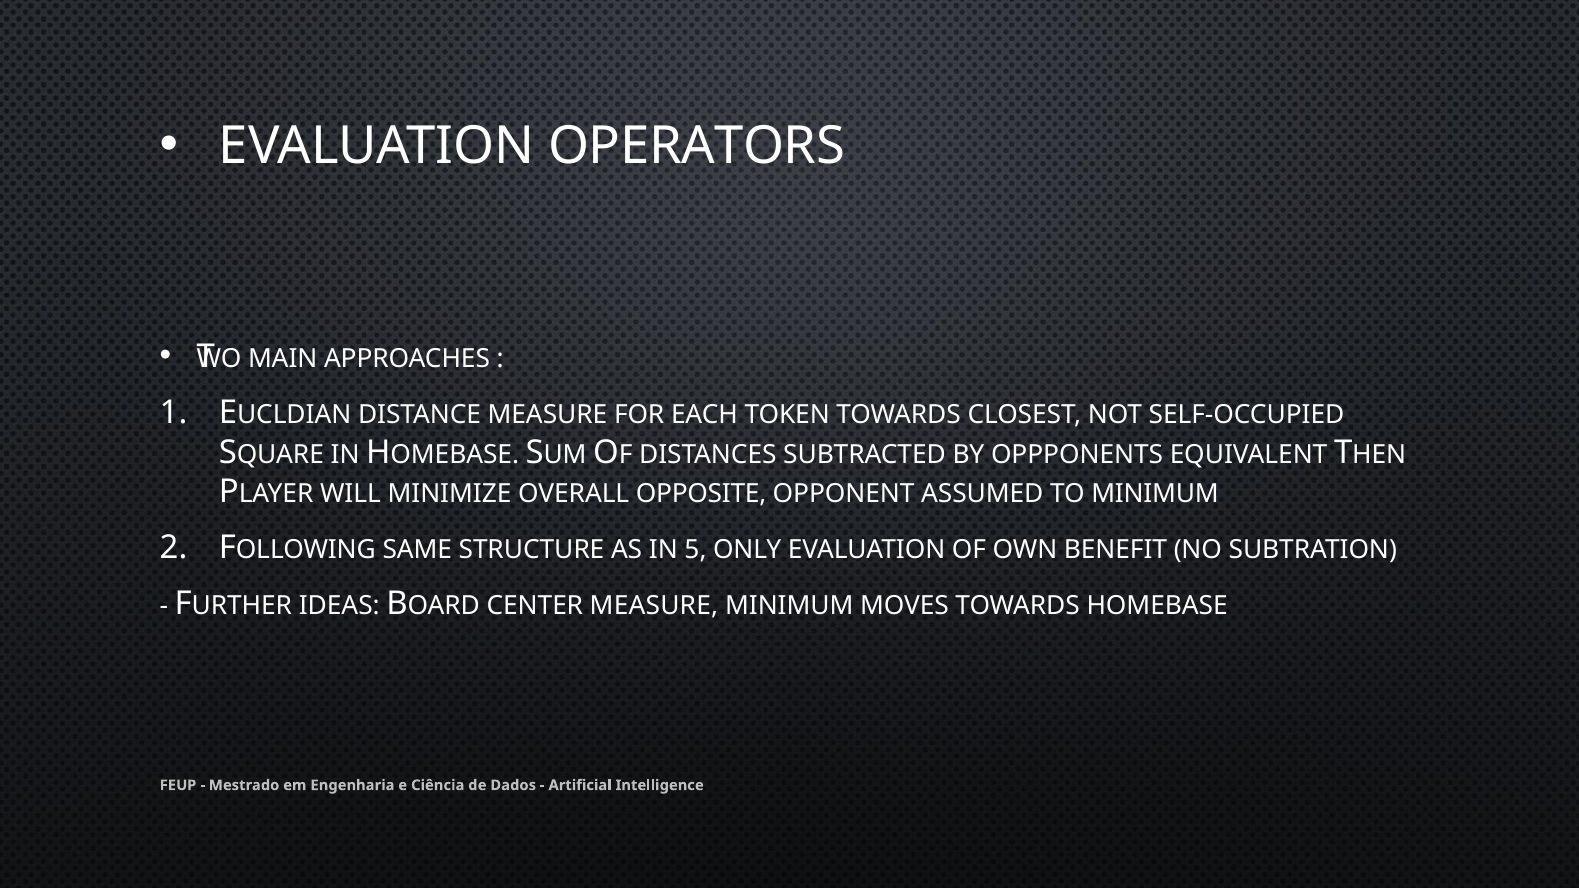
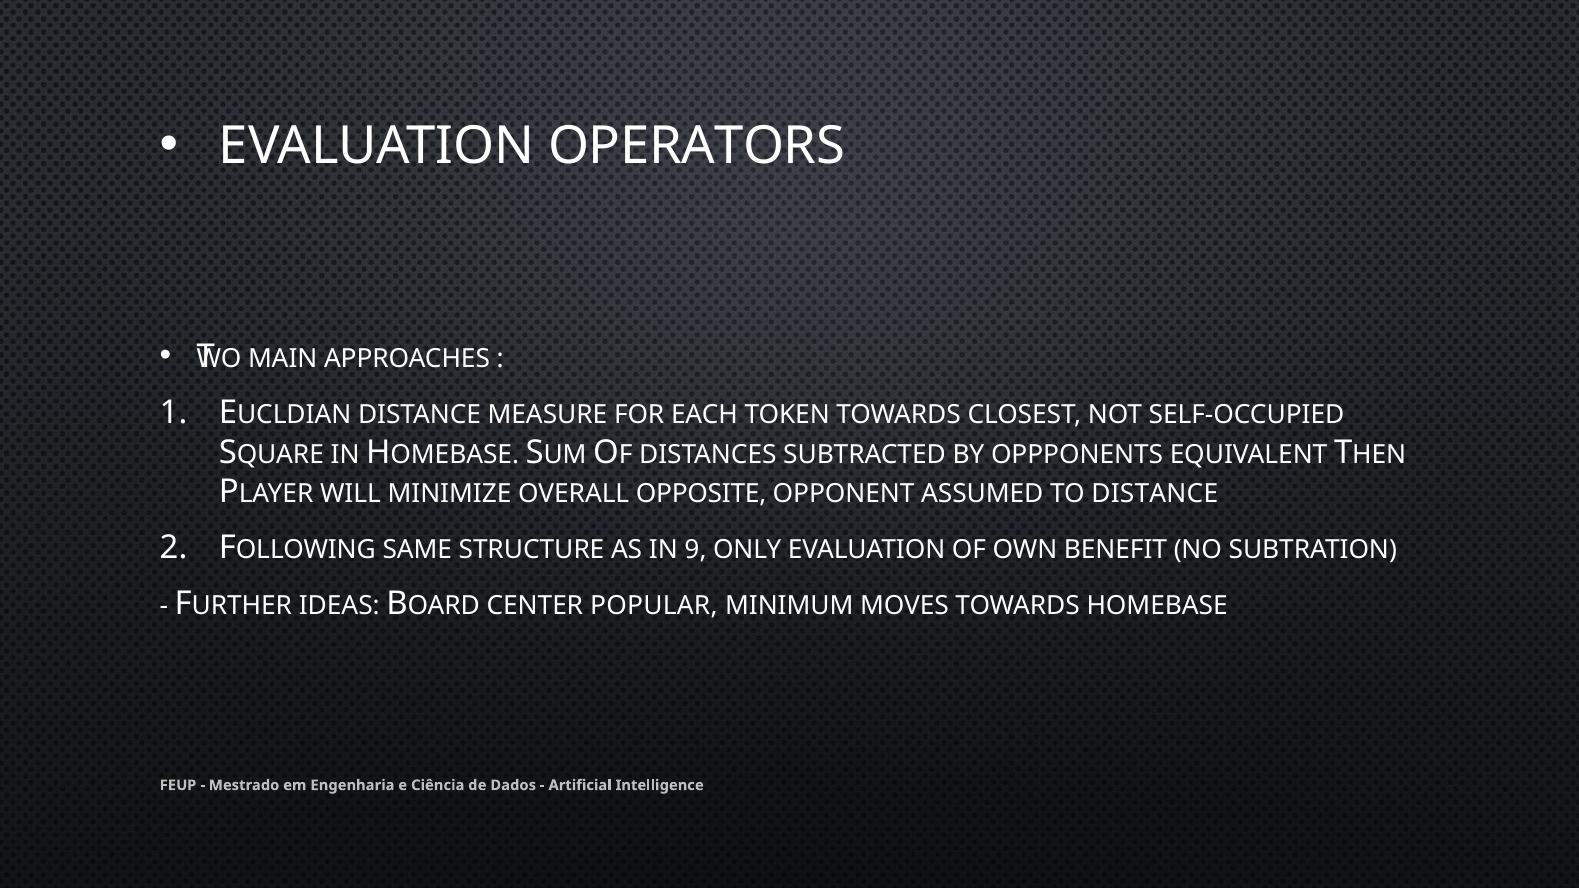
TO MINIMUM: MINIMUM -> DISTANCE
5: 5 -> 9
CENTER MEASURE: MEASURE -> POPULAR
